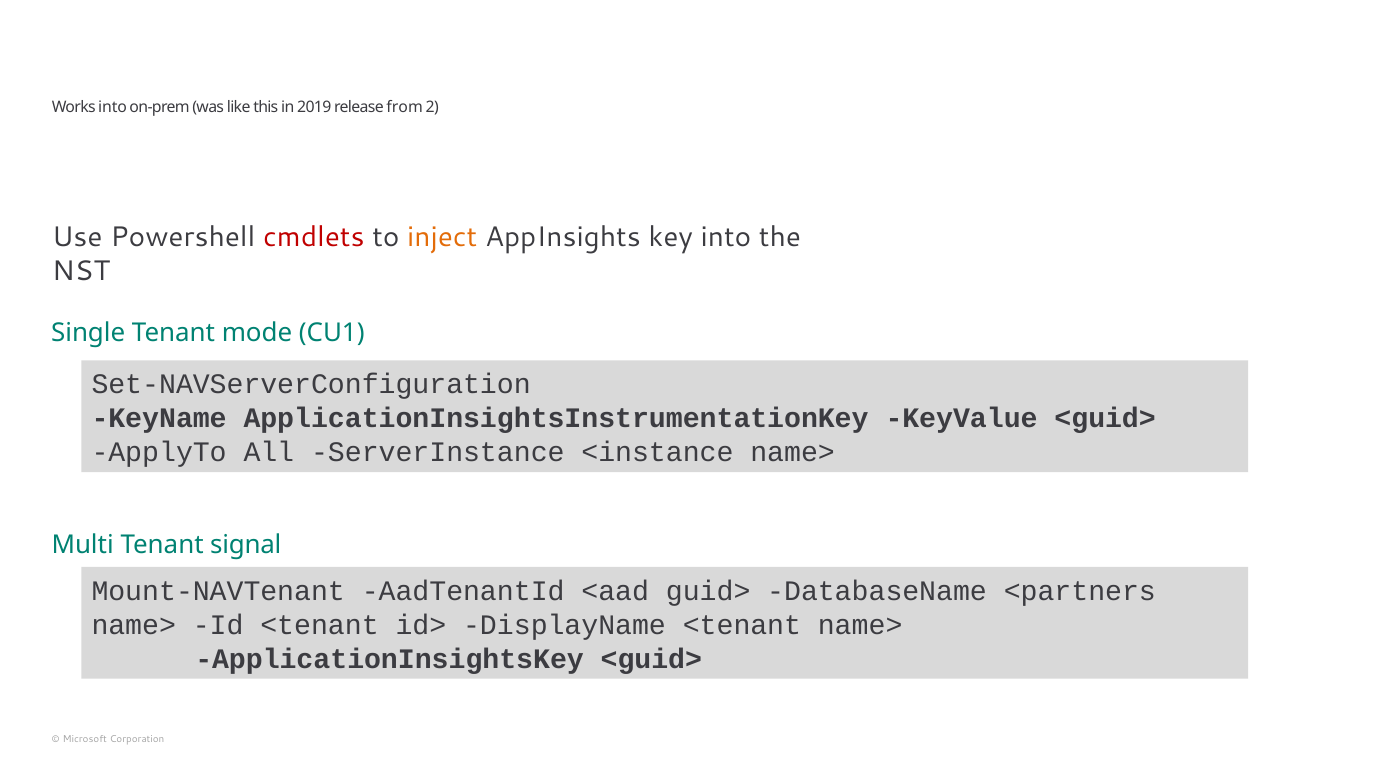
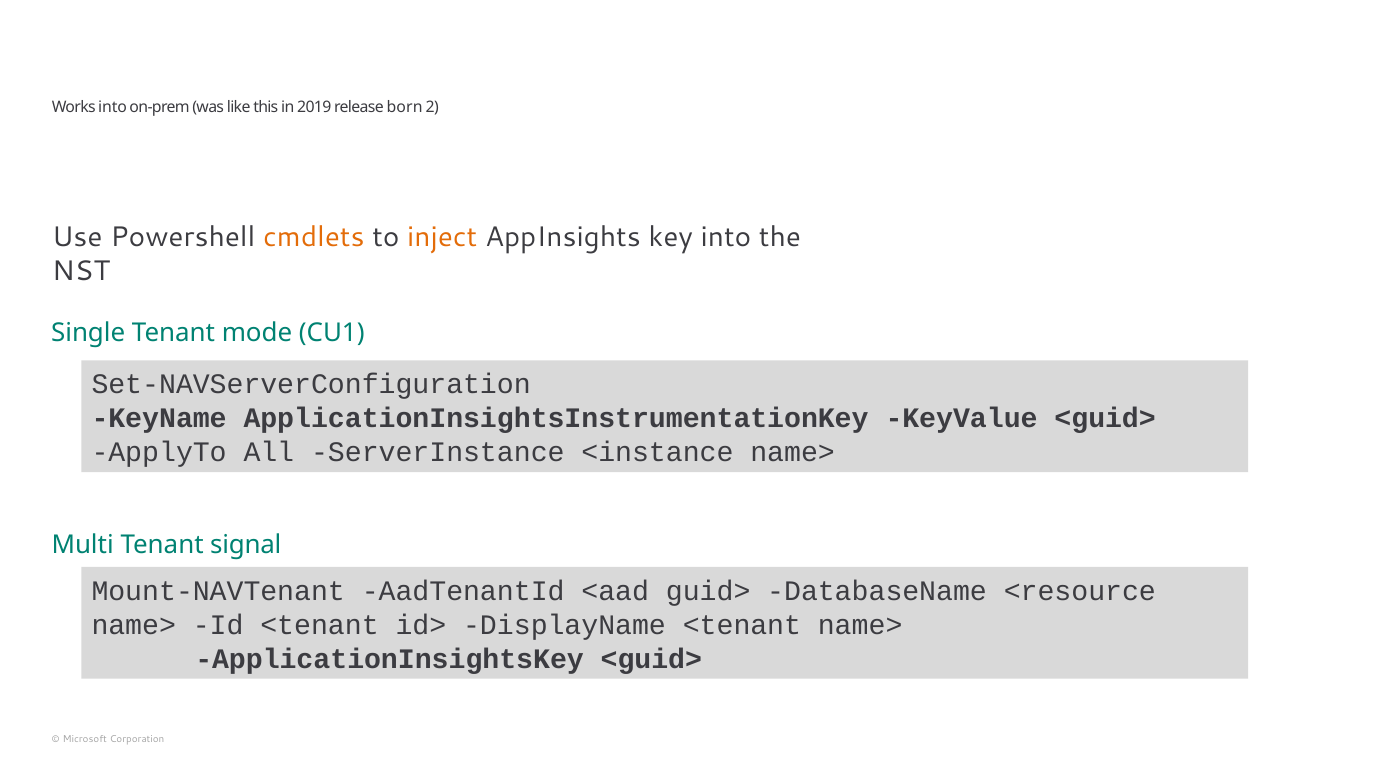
from: from -> born
cmdlets colour: red -> orange
<partners: <partners -> <resource
